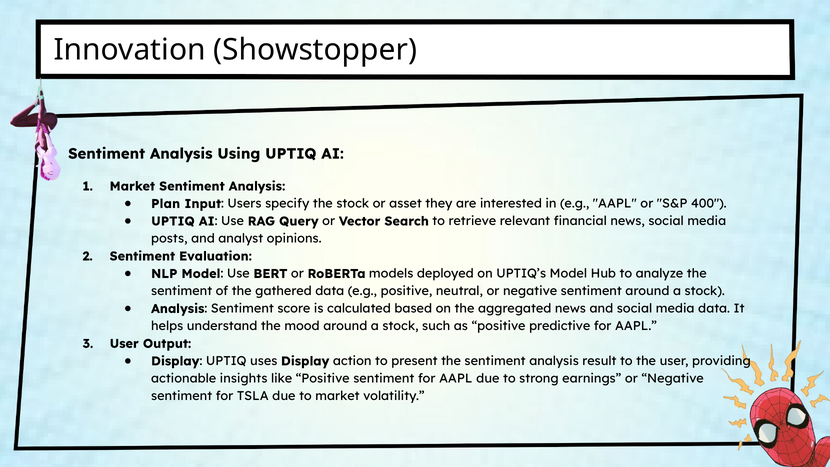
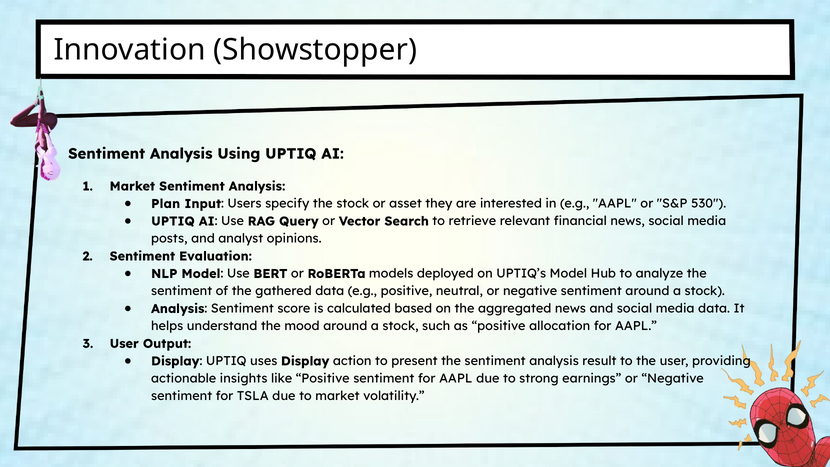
400: 400 -> 530
predictive: predictive -> allocation
